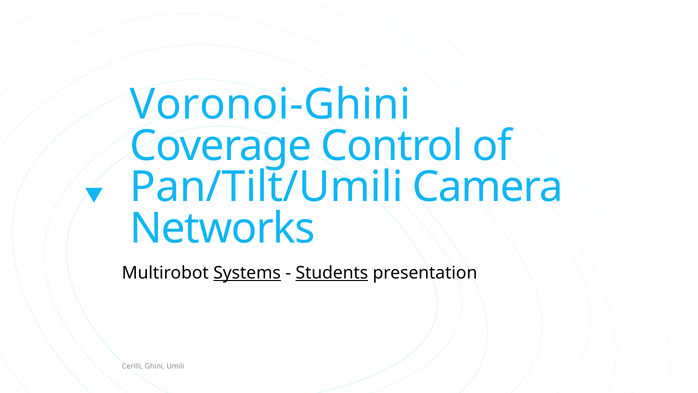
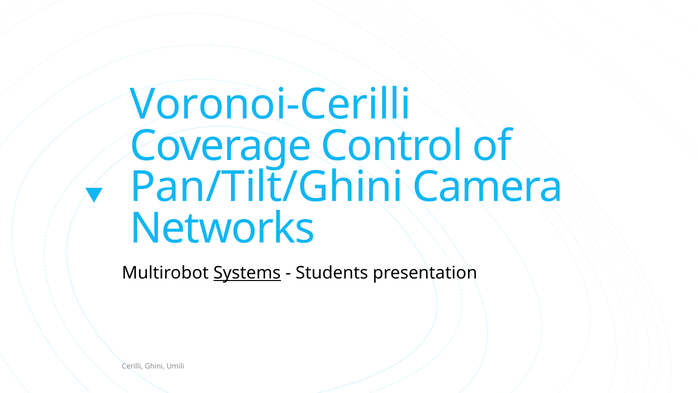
Voronoi-Ghini: Voronoi-Ghini -> Voronoi-Cerilli
Pan/Tilt/Umili: Pan/Tilt/Umili -> Pan/Tilt/Ghini
Students underline: present -> none
